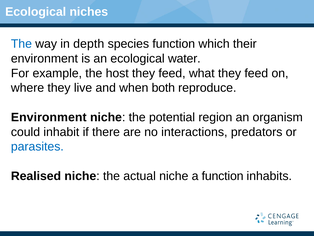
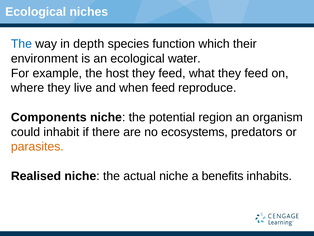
when both: both -> feed
Environment at (49, 117): Environment -> Components
interactions: interactions -> ecosystems
parasites colour: blue -> orange
a function: function -> benefits
